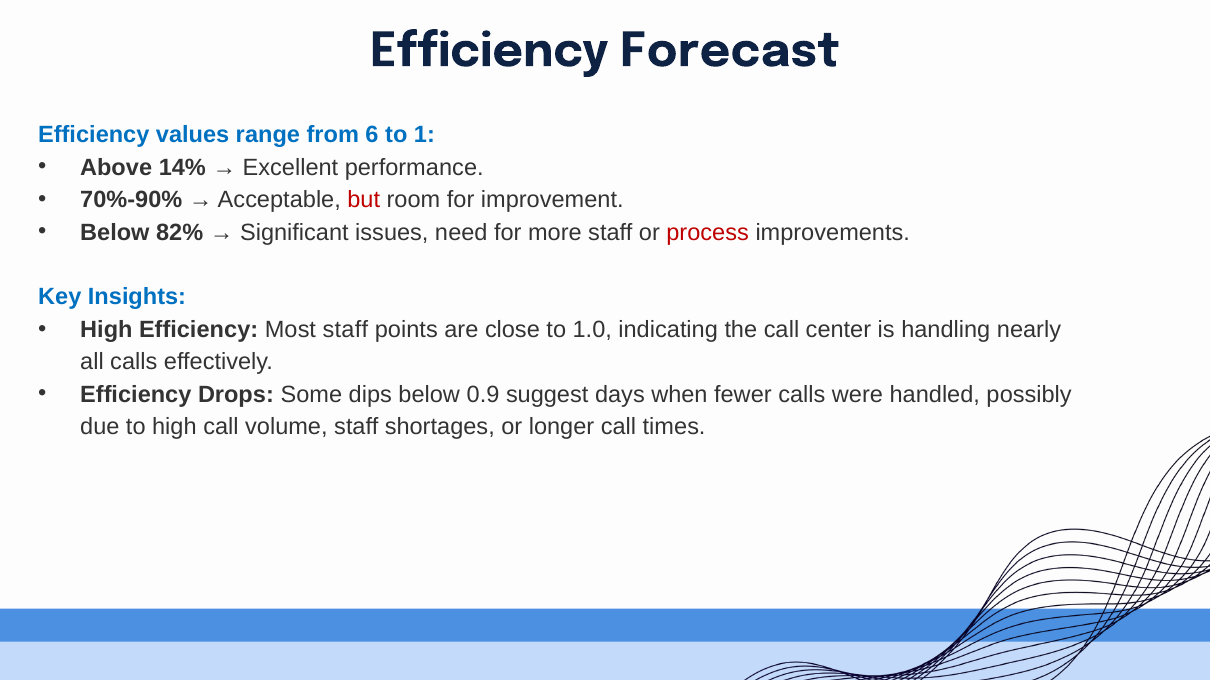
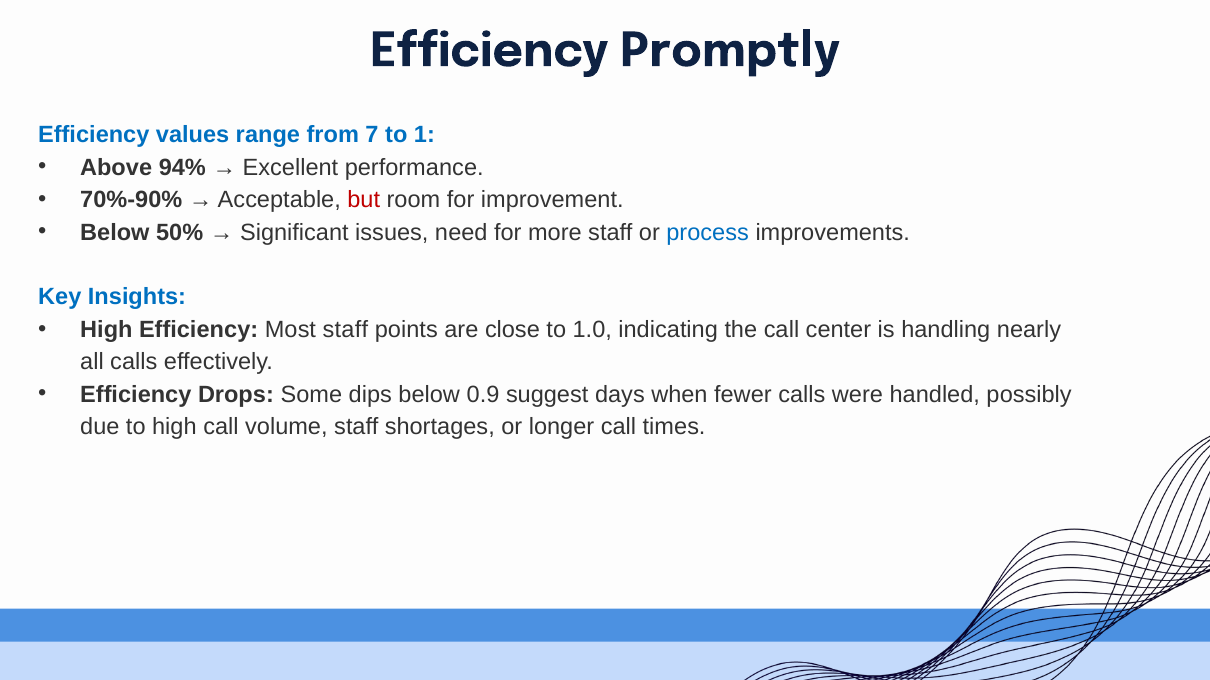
Forecast: Forecast -> Promptly
6: 6 -> 7
14%: 14% -> 94%
82%: 82% -> 50%
process colour: red -> blue
